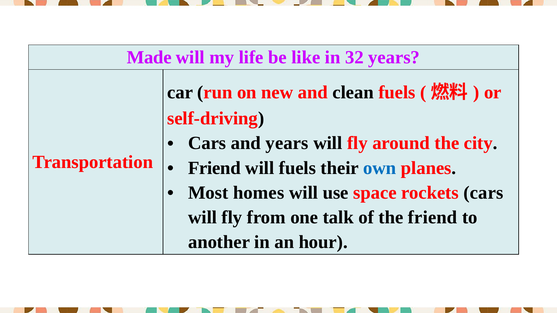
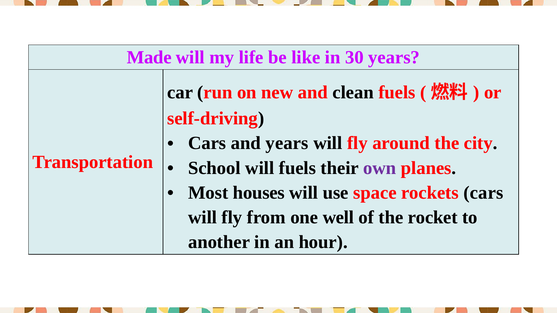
32: 32 -> 30
Friend at (214, 168): Friend -> School
own colour: blue -> purple
homes: homes -> houses
talk: talk -> well
the friend: friend -> rocket
